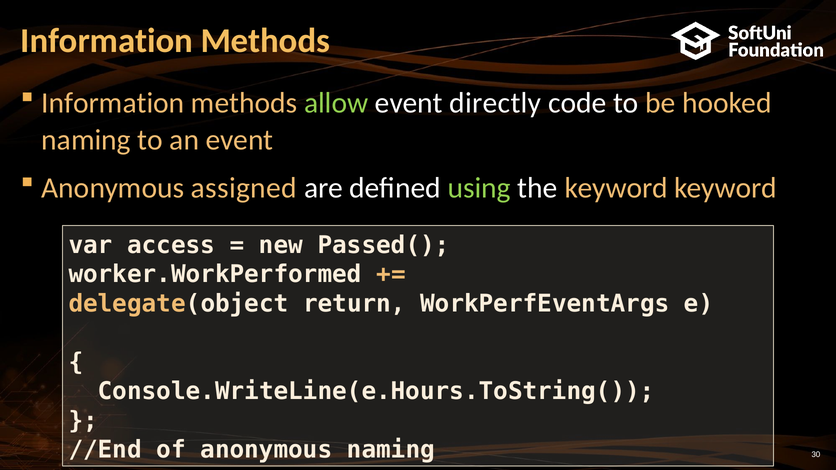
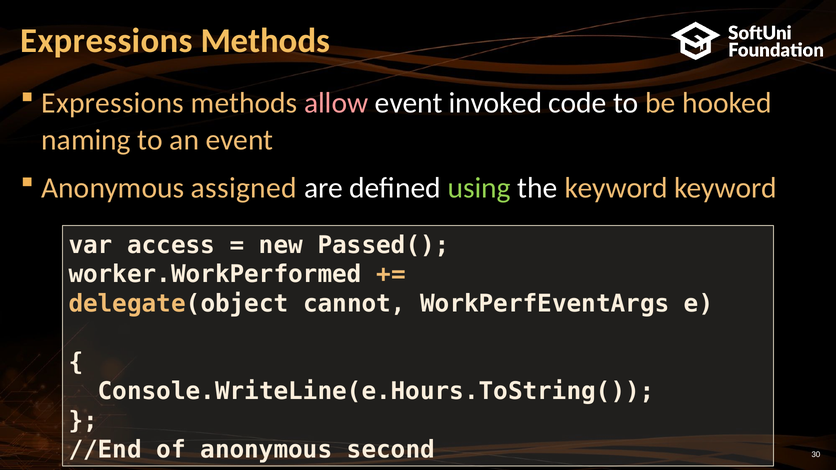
Information at (107, 41): Information -> Expressions
Information at (113, 103): Information -> Expressions
allow colour: light green -> pink
directly: directly -> invoked
return: return -> cannot
anonymous naming: naming -> second
